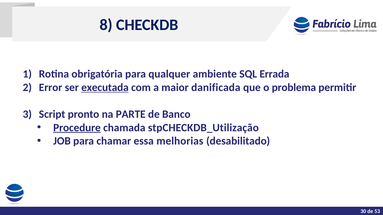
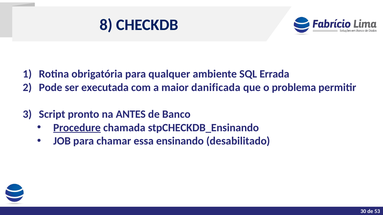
Error: Error -> Pode
executada underline: present -> none
PARTE: PARTE -> ANTES
stpCHECKDB_Utilização: stpCHECKDB_Utilização -> stpCHECKDB_Ensinando
melhorias: melhorias -> ensinando
